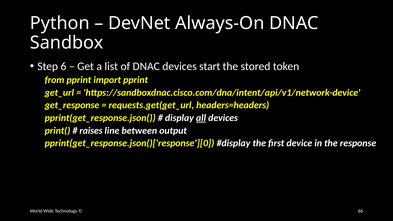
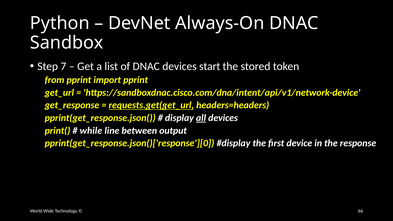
6: 6 -> 7
requests.get(get_url underline: none -> present
raises: raises -> while
